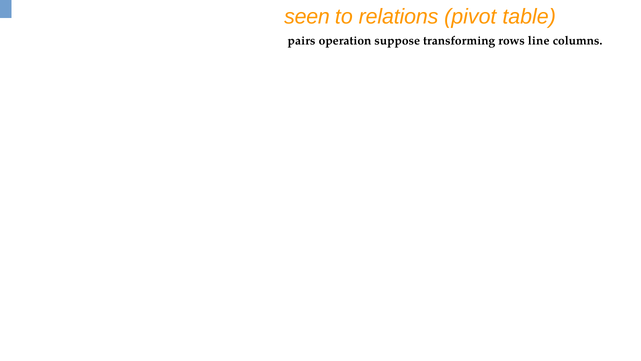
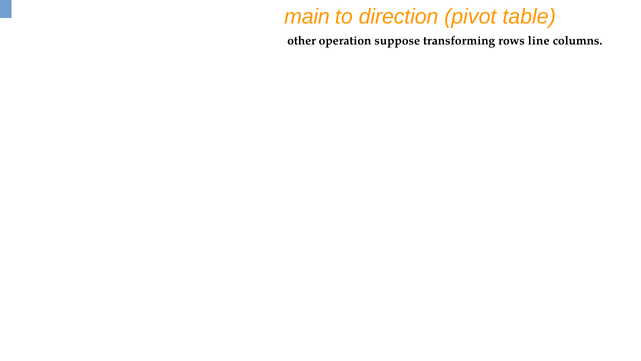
seen: seen -> main
relations: relations -> direction
pairs: pairs -> other
